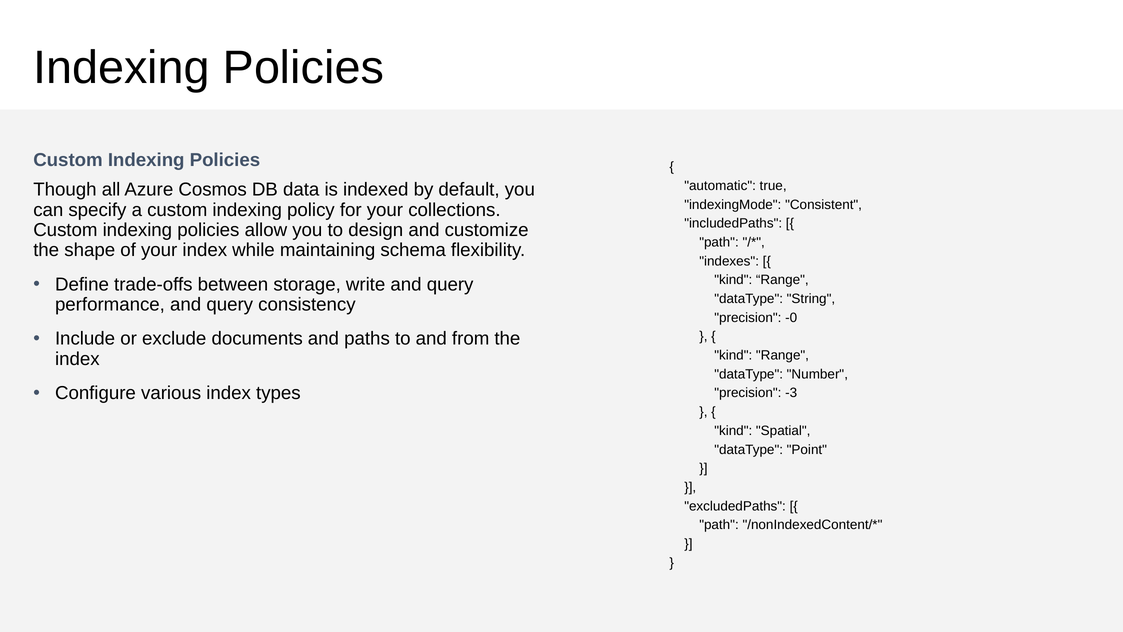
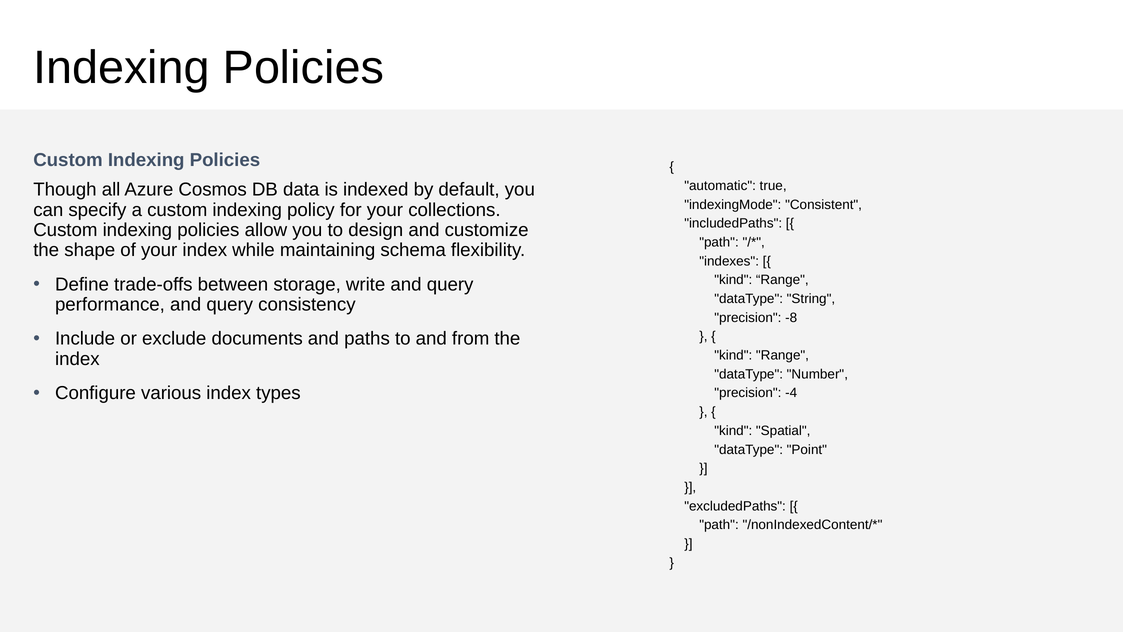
-0: -0 -> -8
-3: -3 -> -4
